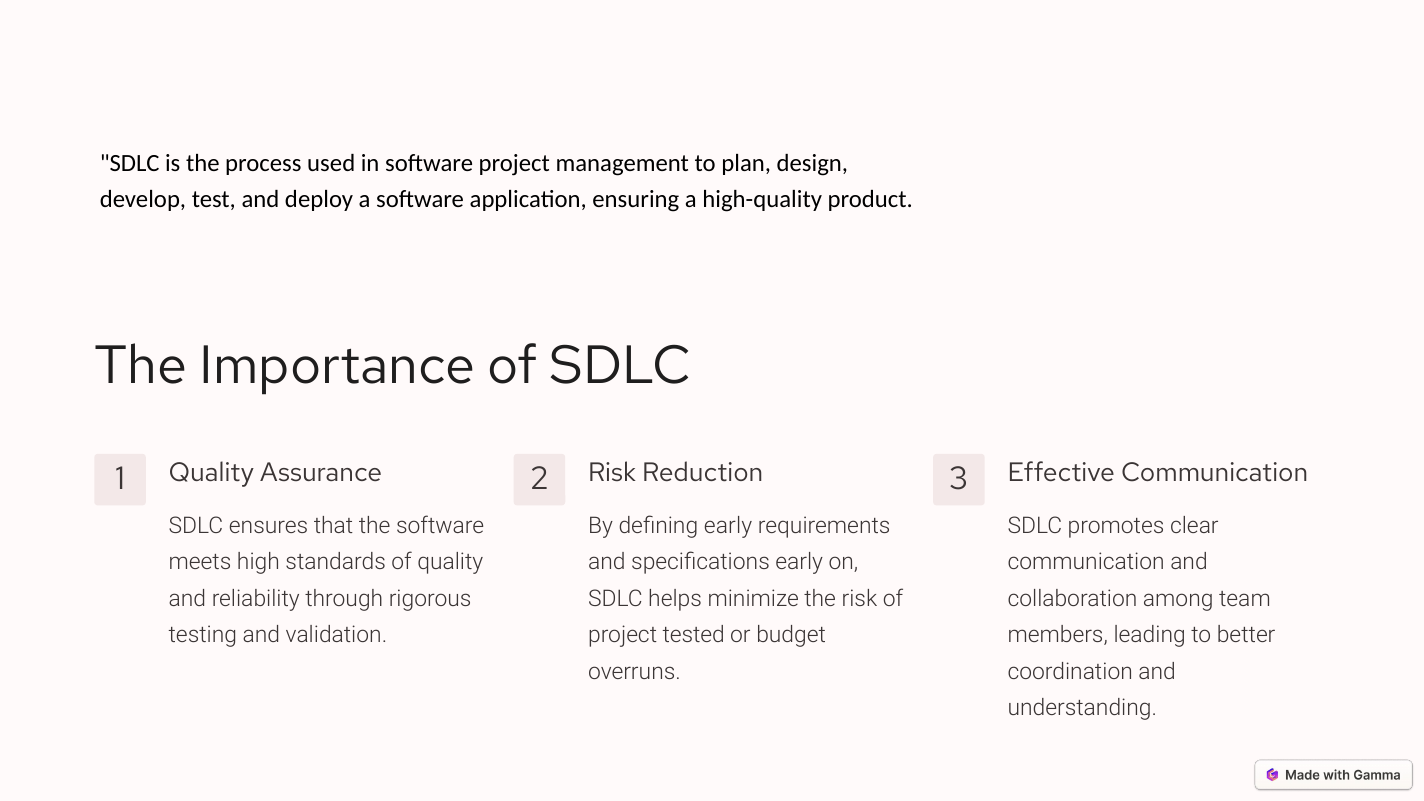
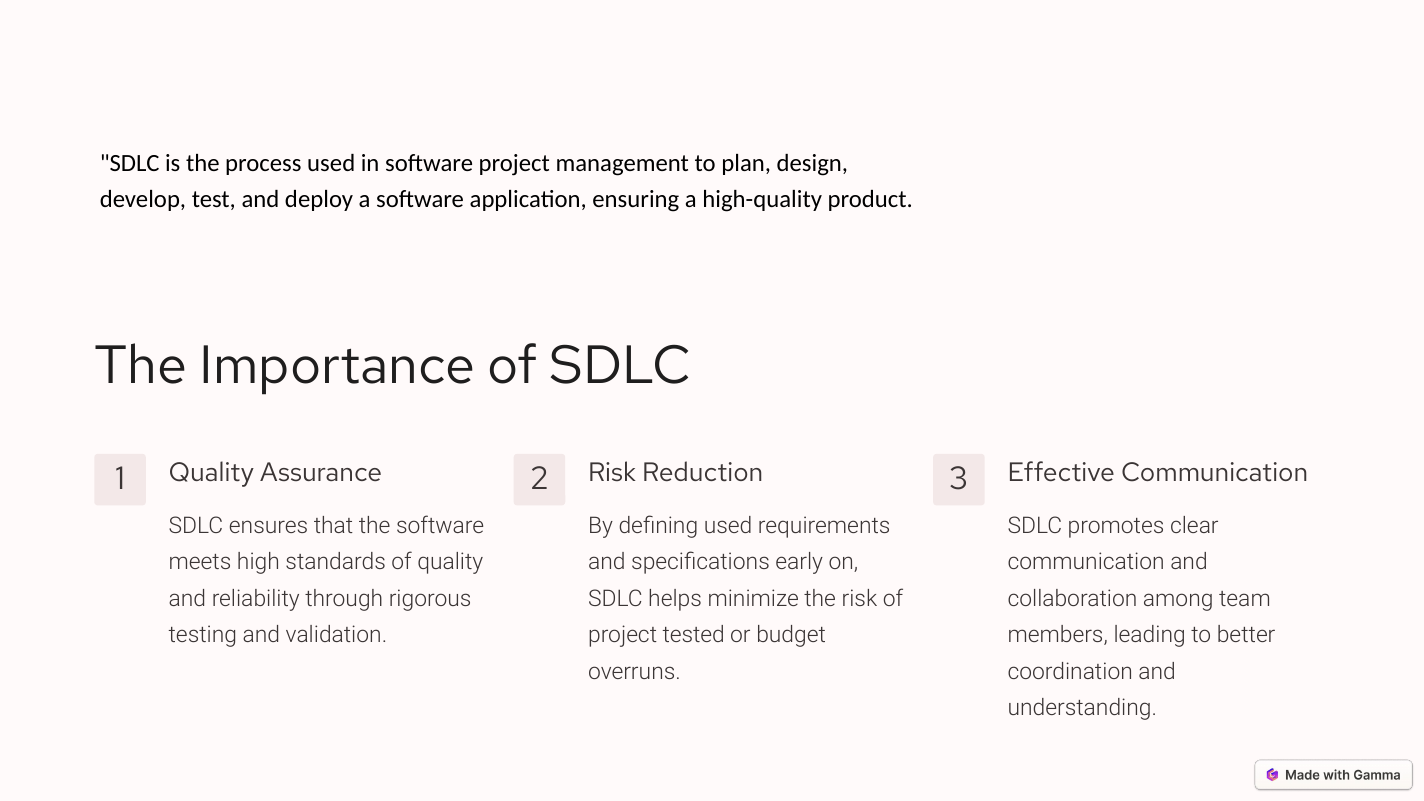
defining early: early -> used
